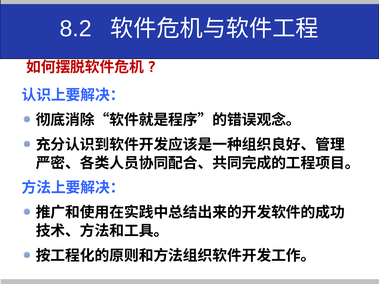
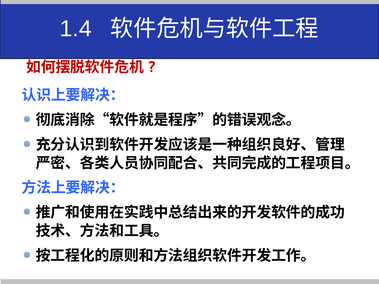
8.2: 8.2 -> 1.4
